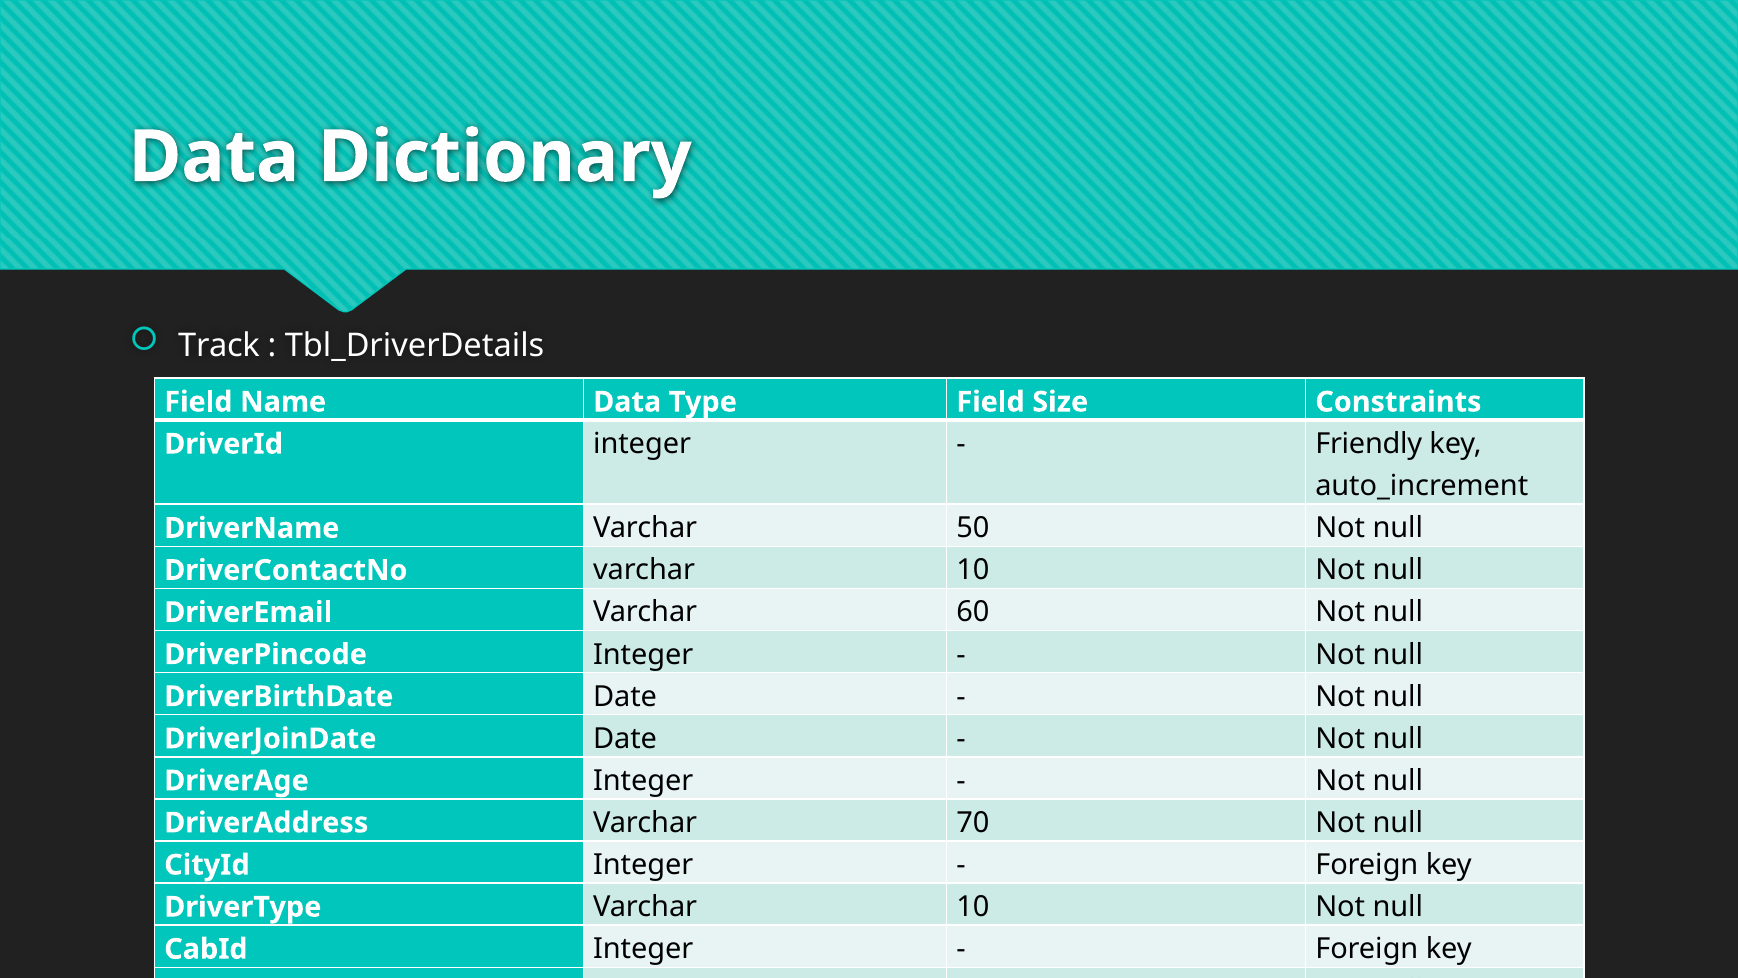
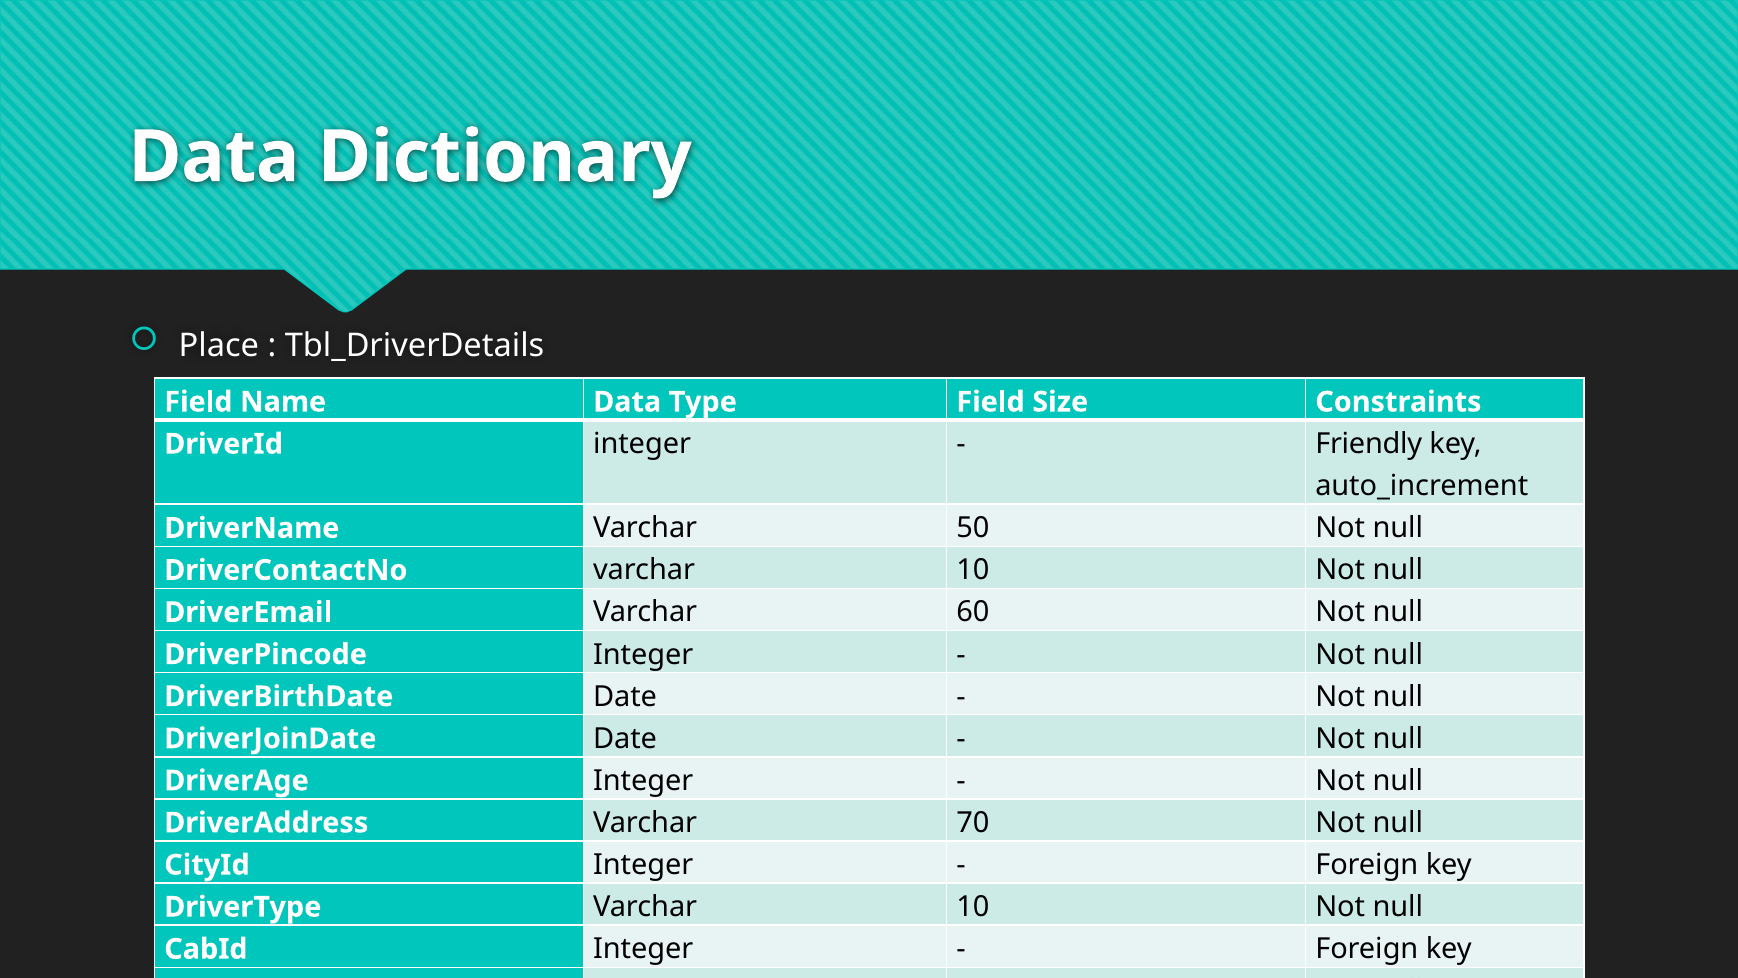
Track: Track -> Place
